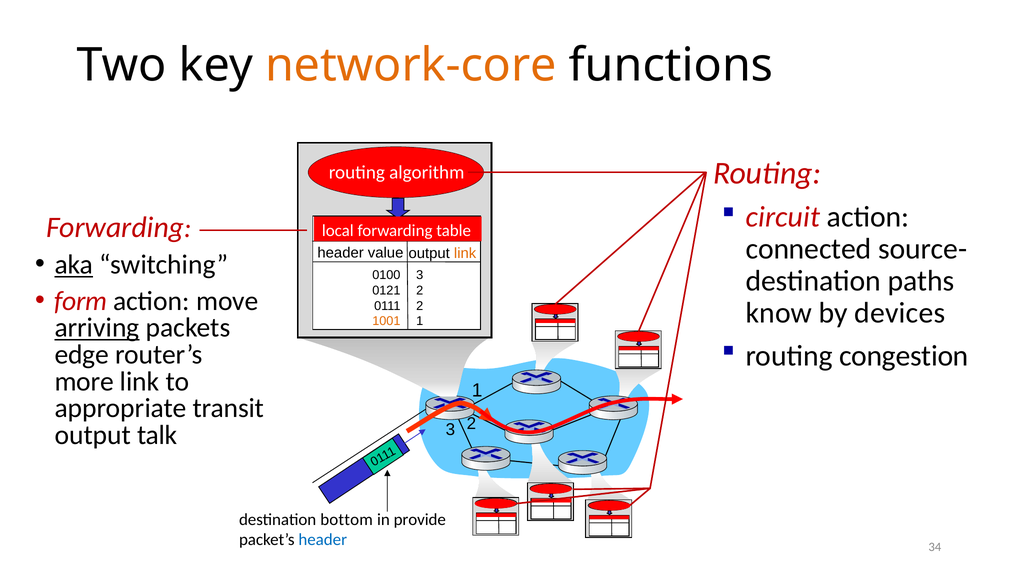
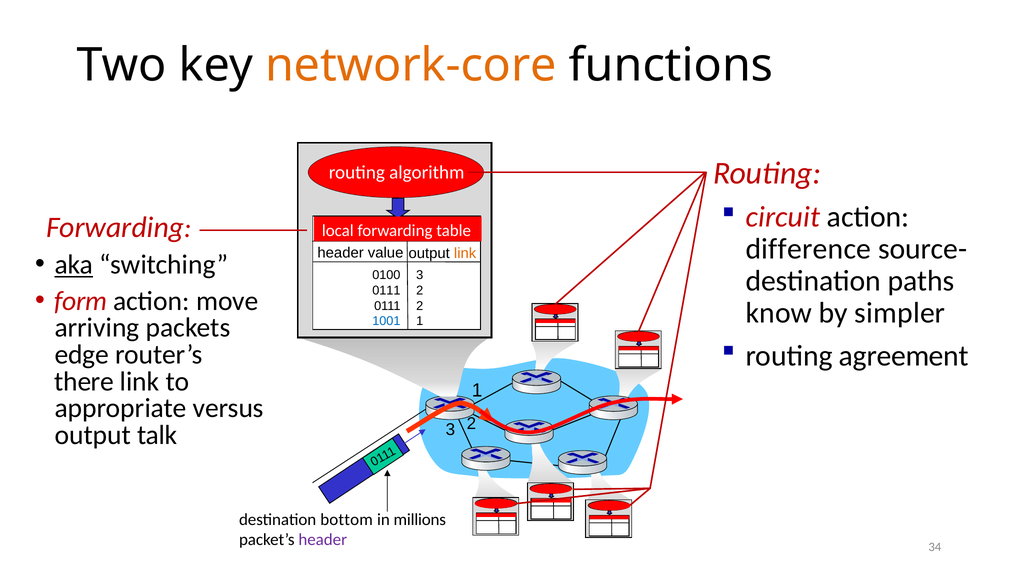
connected: connected -> difference
0121 at (386, 291): 0121 -> 0111
devices: devices -> simpler
1001 colour: orange -> blue
arriving underline: present -> none
congestion: congestion -> agreement
more: more -> there
transit: transit -> versus
provide: provide -> millions
header at (323, 540) colour: blue -> purple
